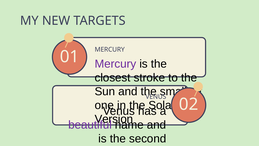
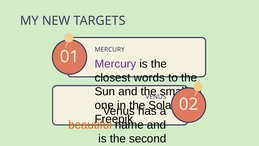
stroke: stroke -> words
Version: Version -> Freepik
beautiful colour: purple -> orange
